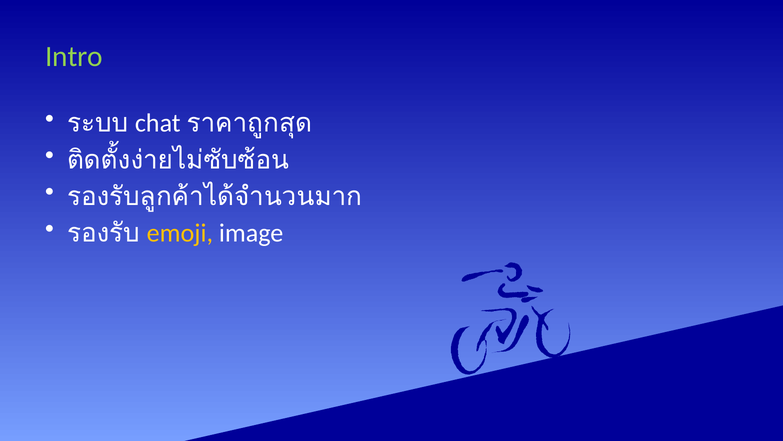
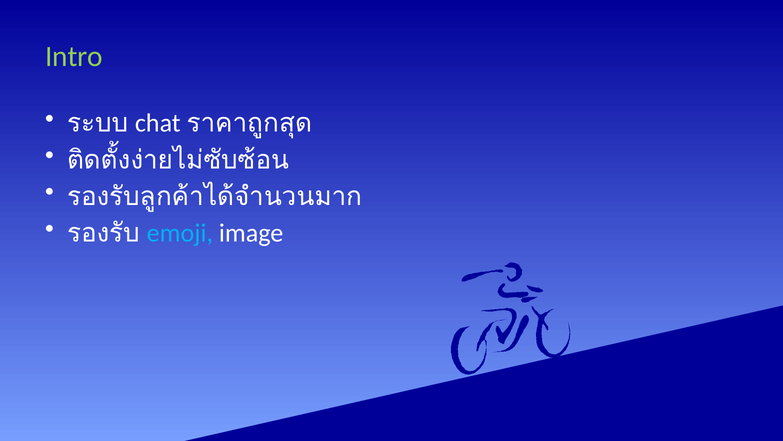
emoji colour: yellow -> light blue
